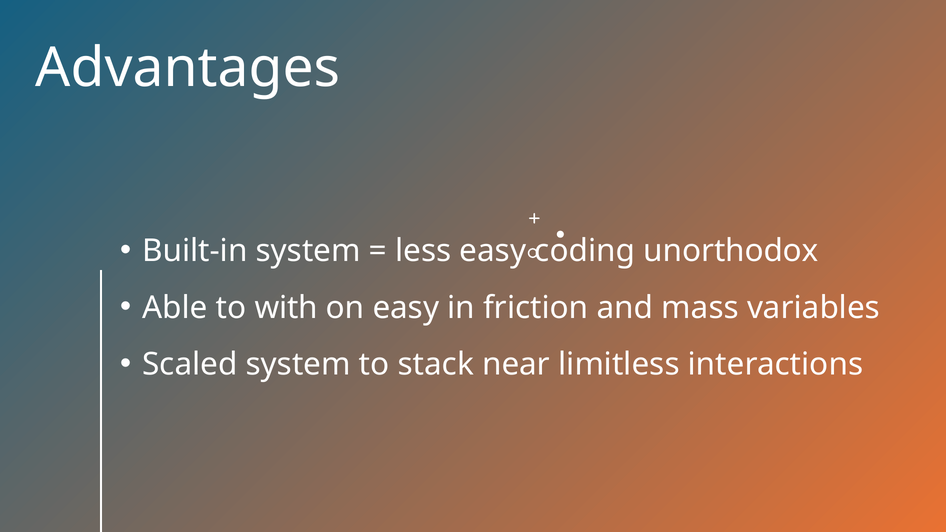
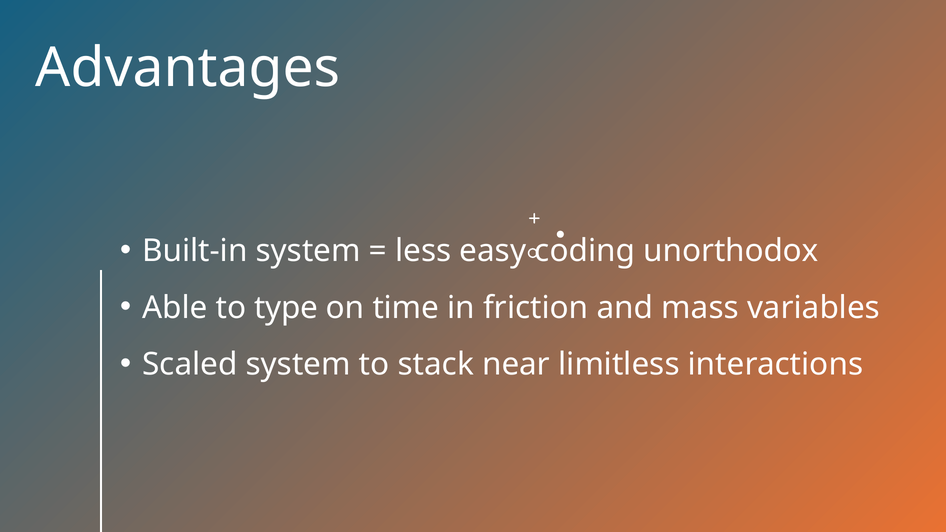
with: with -> type
on easy: easy -> time
